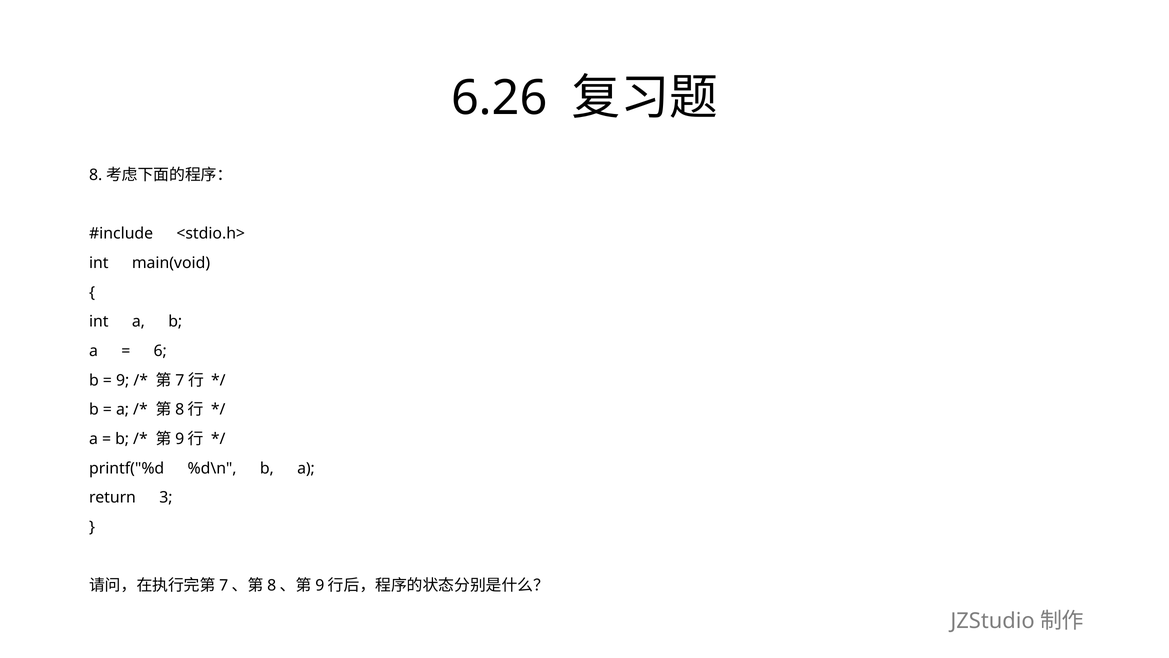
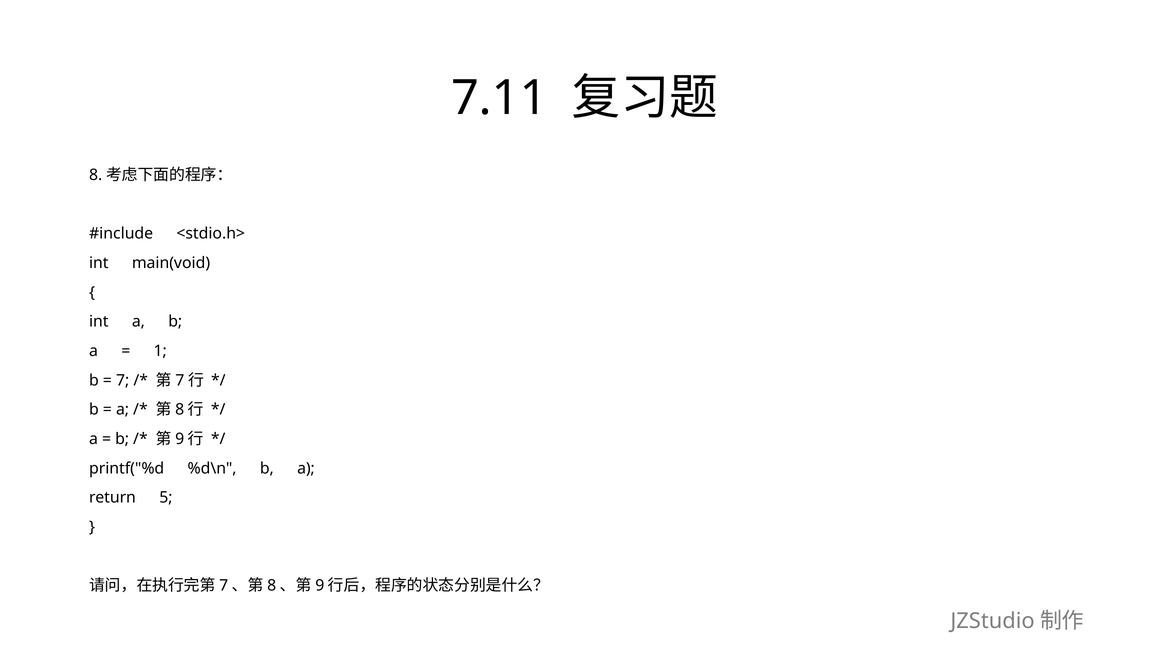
6.26: 6.26 -> 7.11
6: 6 -> 1
9: 9 -> 7
3: 3 -> 5
